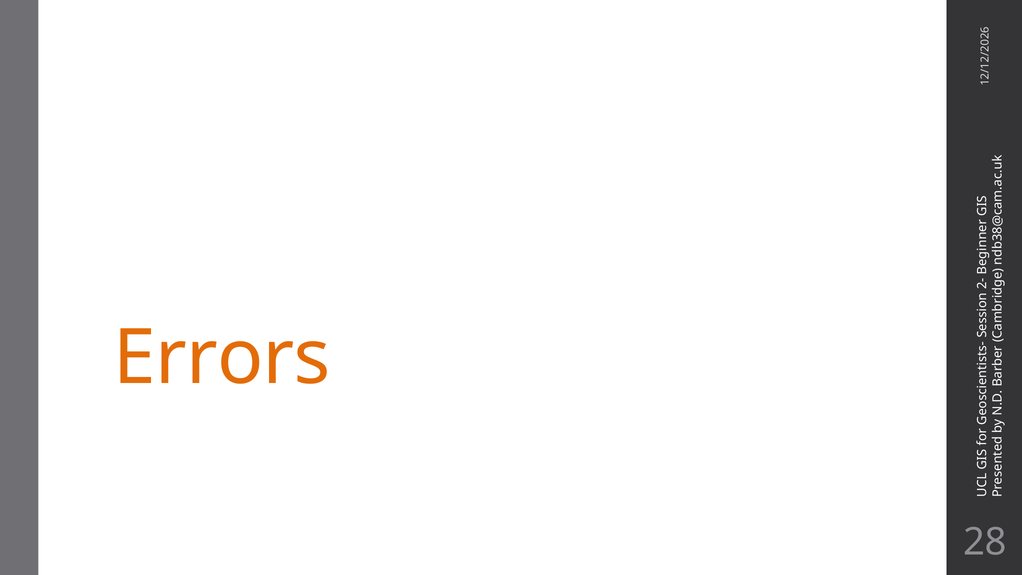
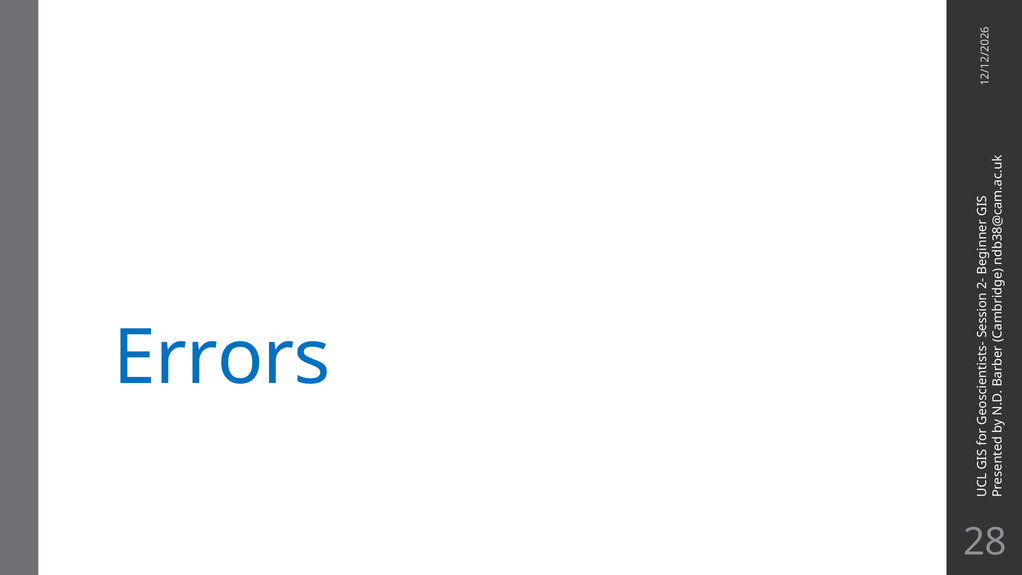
Errors colour: orange -> blue
